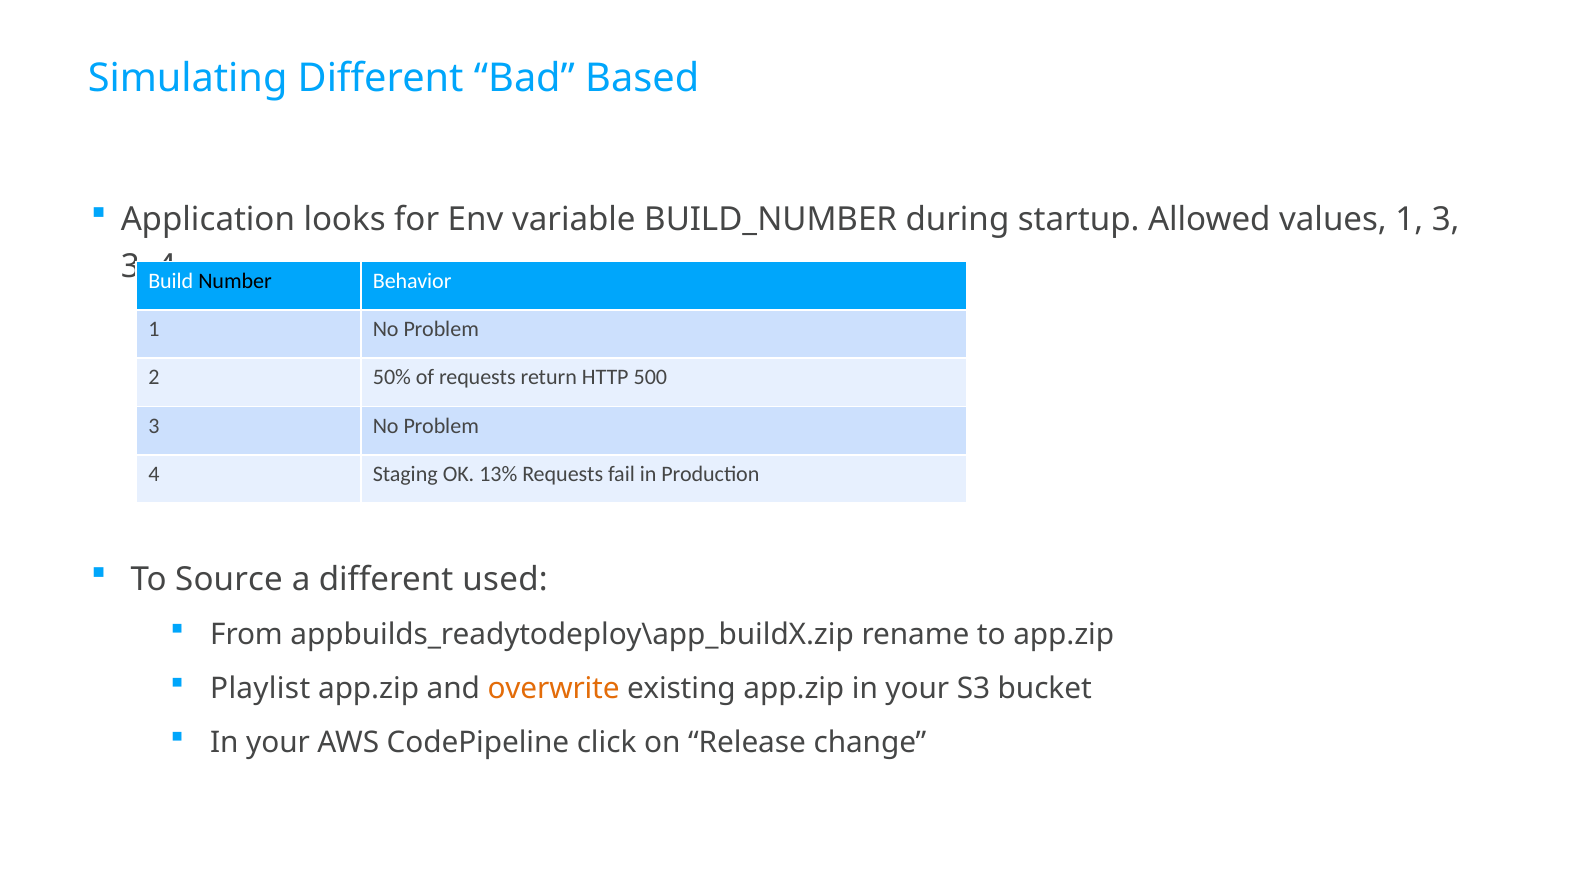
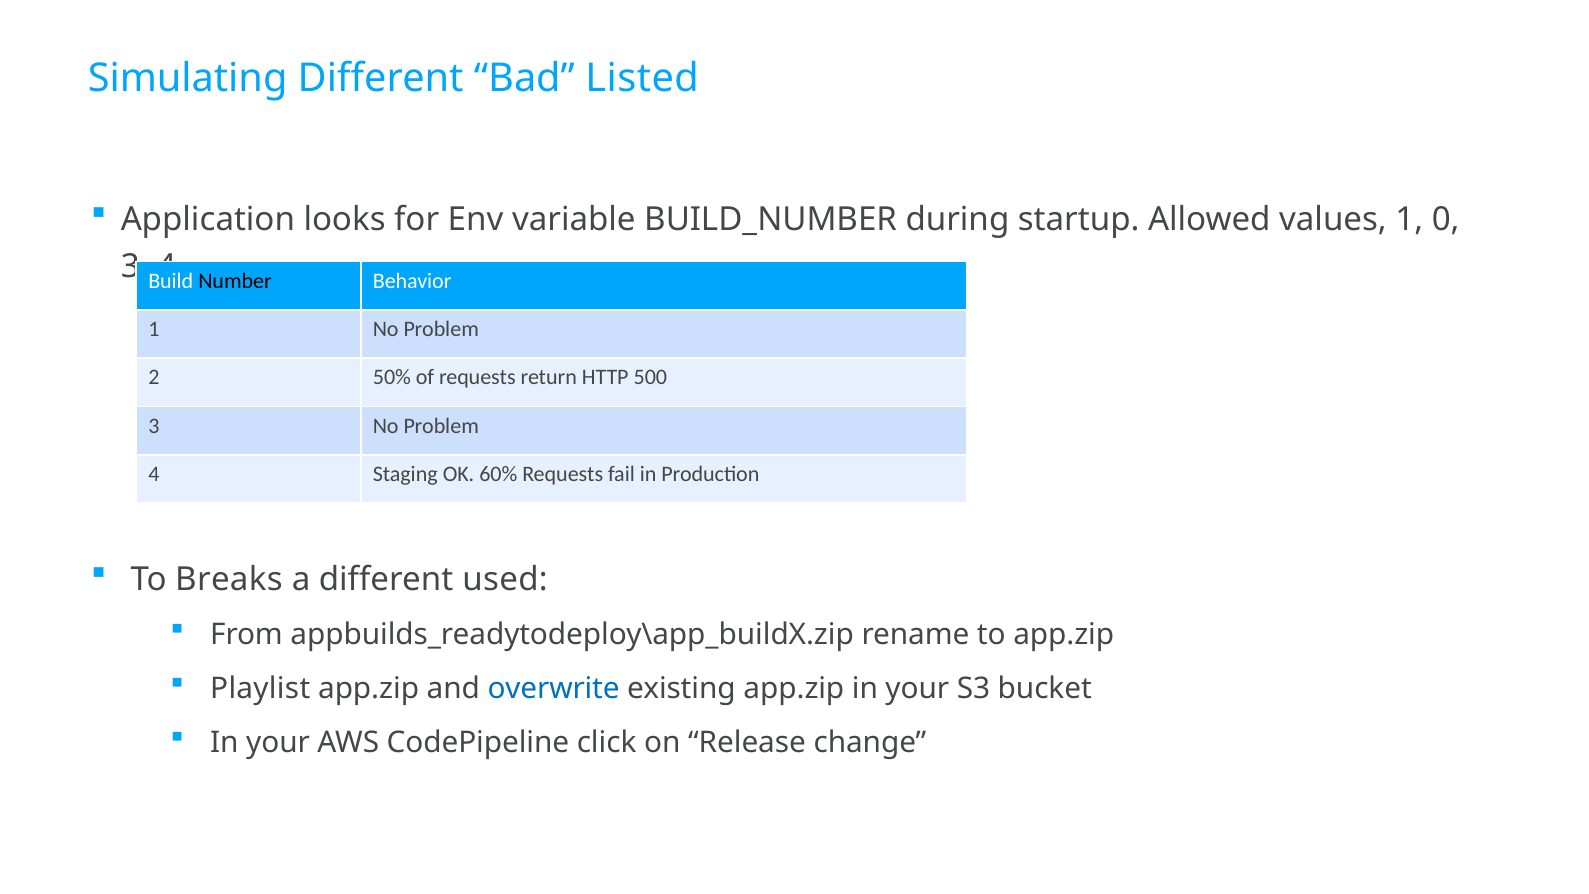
Based: Based -> Listed
1 3: 3 -> 0
13%: 13% -> 60%
Source: Source -> Breaks
overwrite colour: orange -> blue
